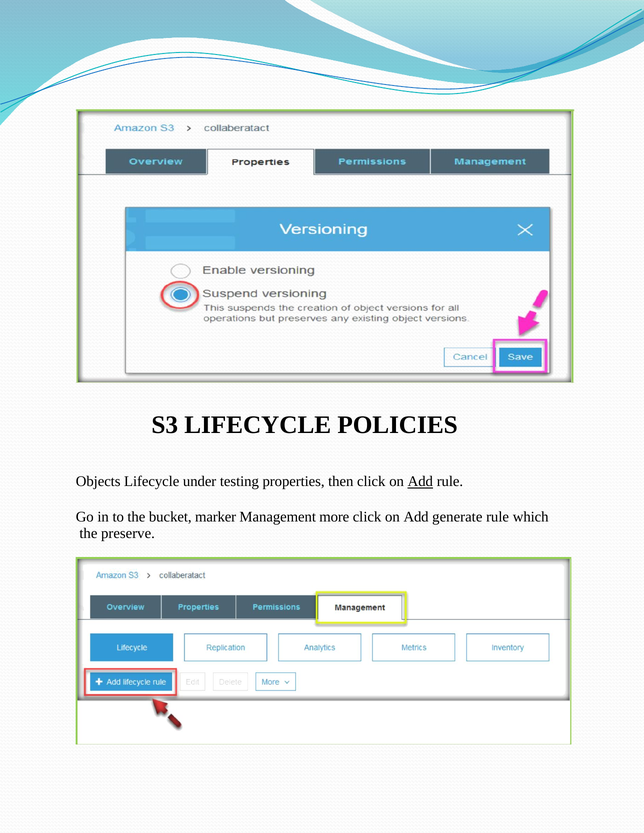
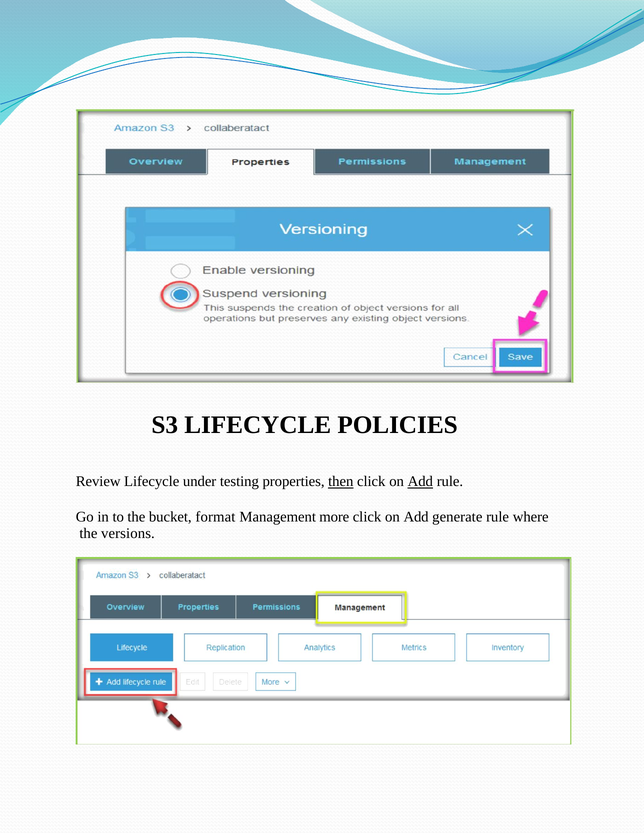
Objects: Objects -> Review
then underline: none -> present
marker: marker -> format
which: which -> where
preserve: preserve -> versions
